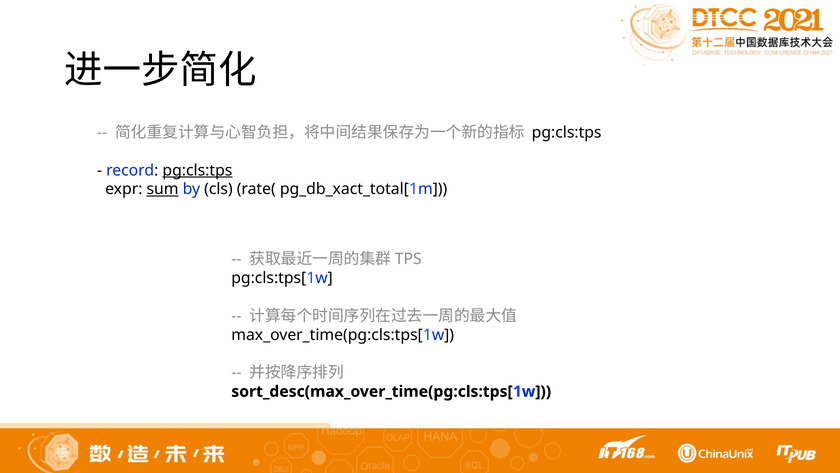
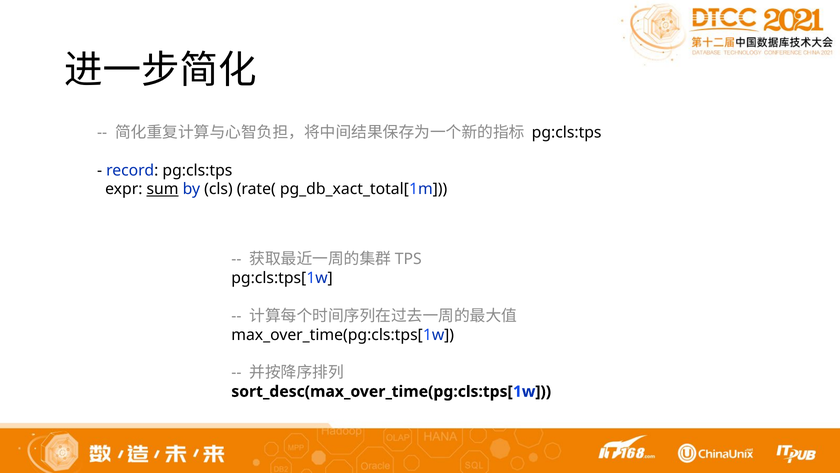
pg:cls:tps at (197, 170) underline: present -> none
